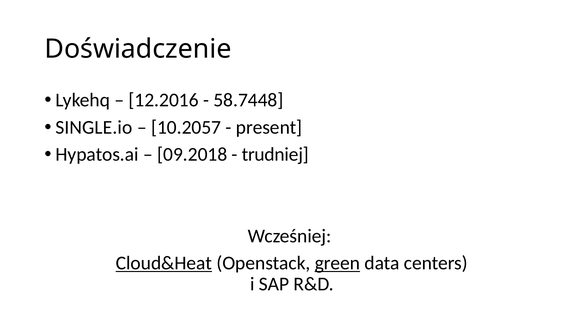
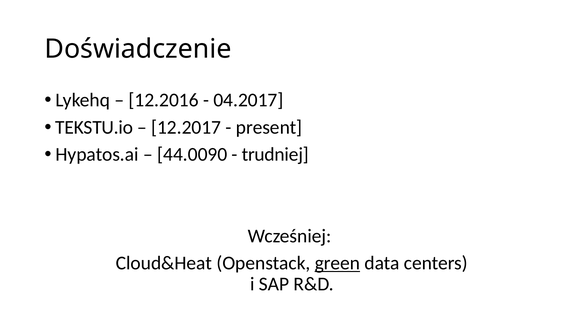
58.7448: 58.7448 -> 04.2017
SINGLE.io: SINGLE.io -> TEKSTU.io
10.2057: 10.2057 -> 12.2017
09.2018: 09.2018 -> 44.0090
Cloud&Heat underline: present -> none
